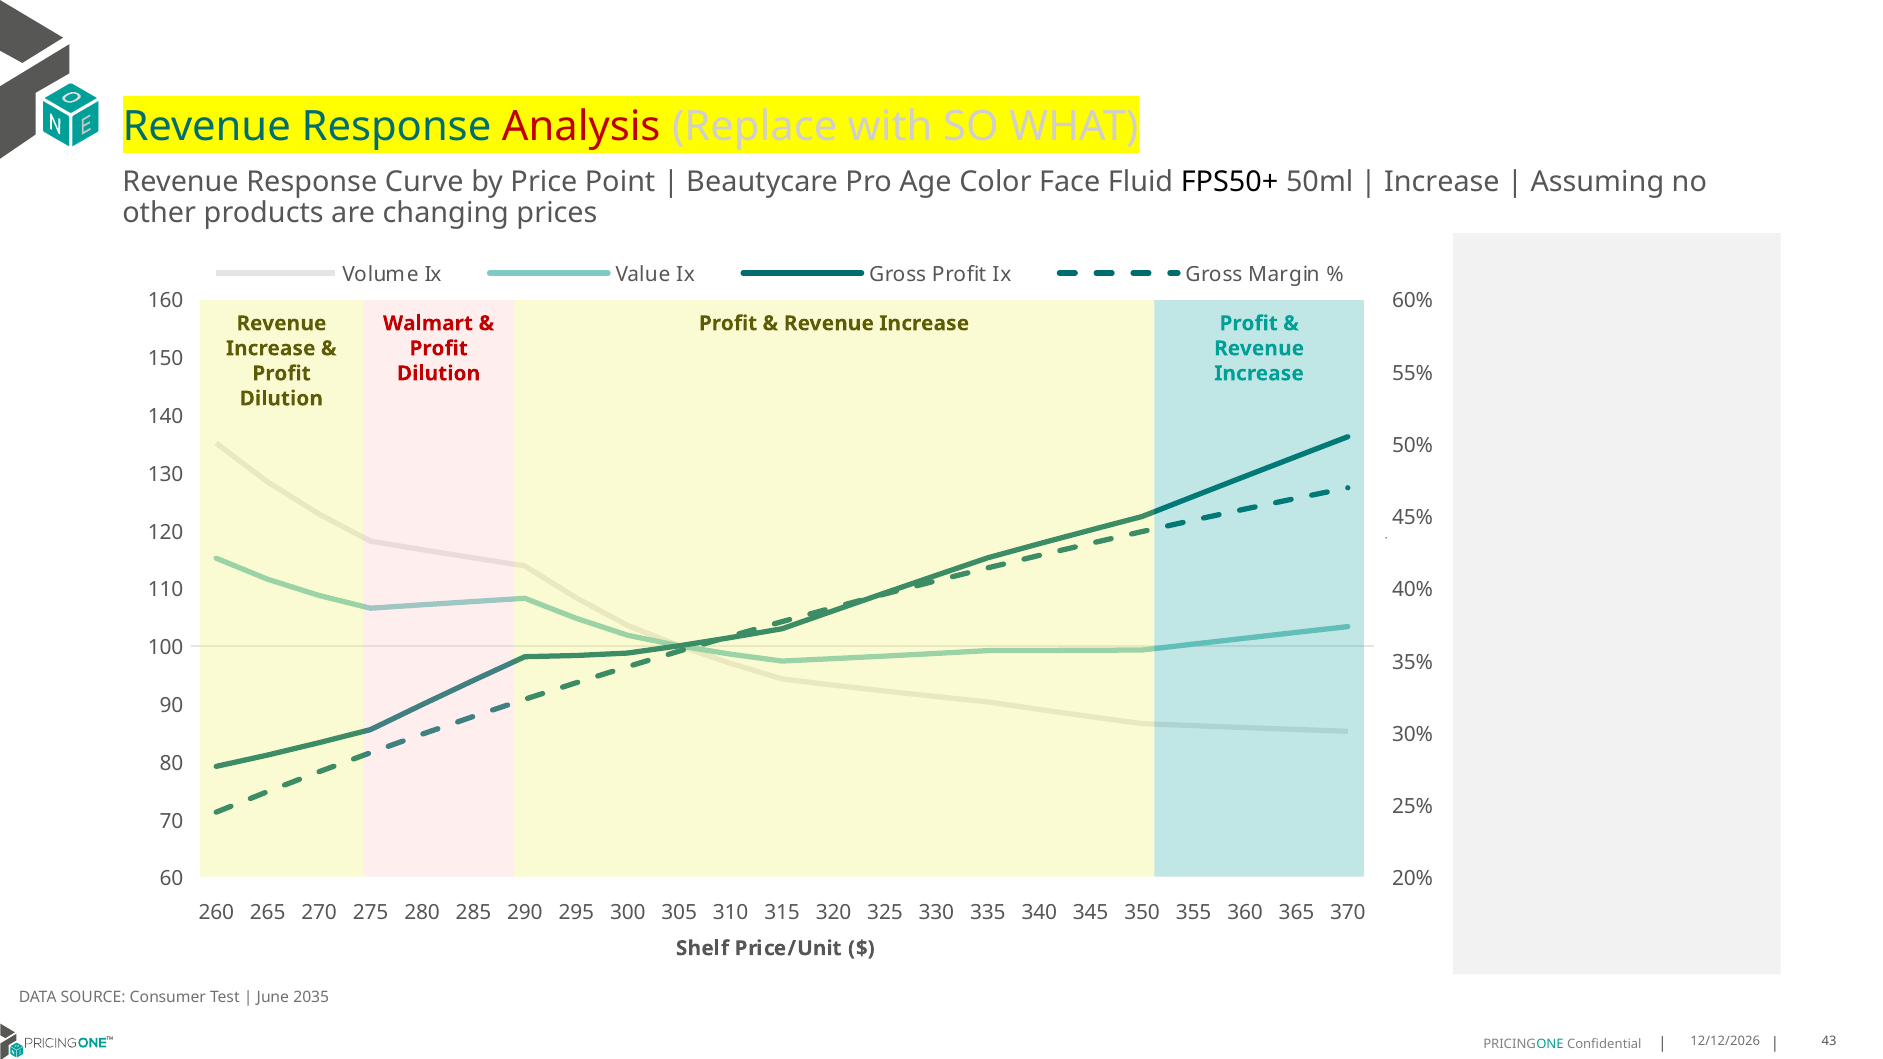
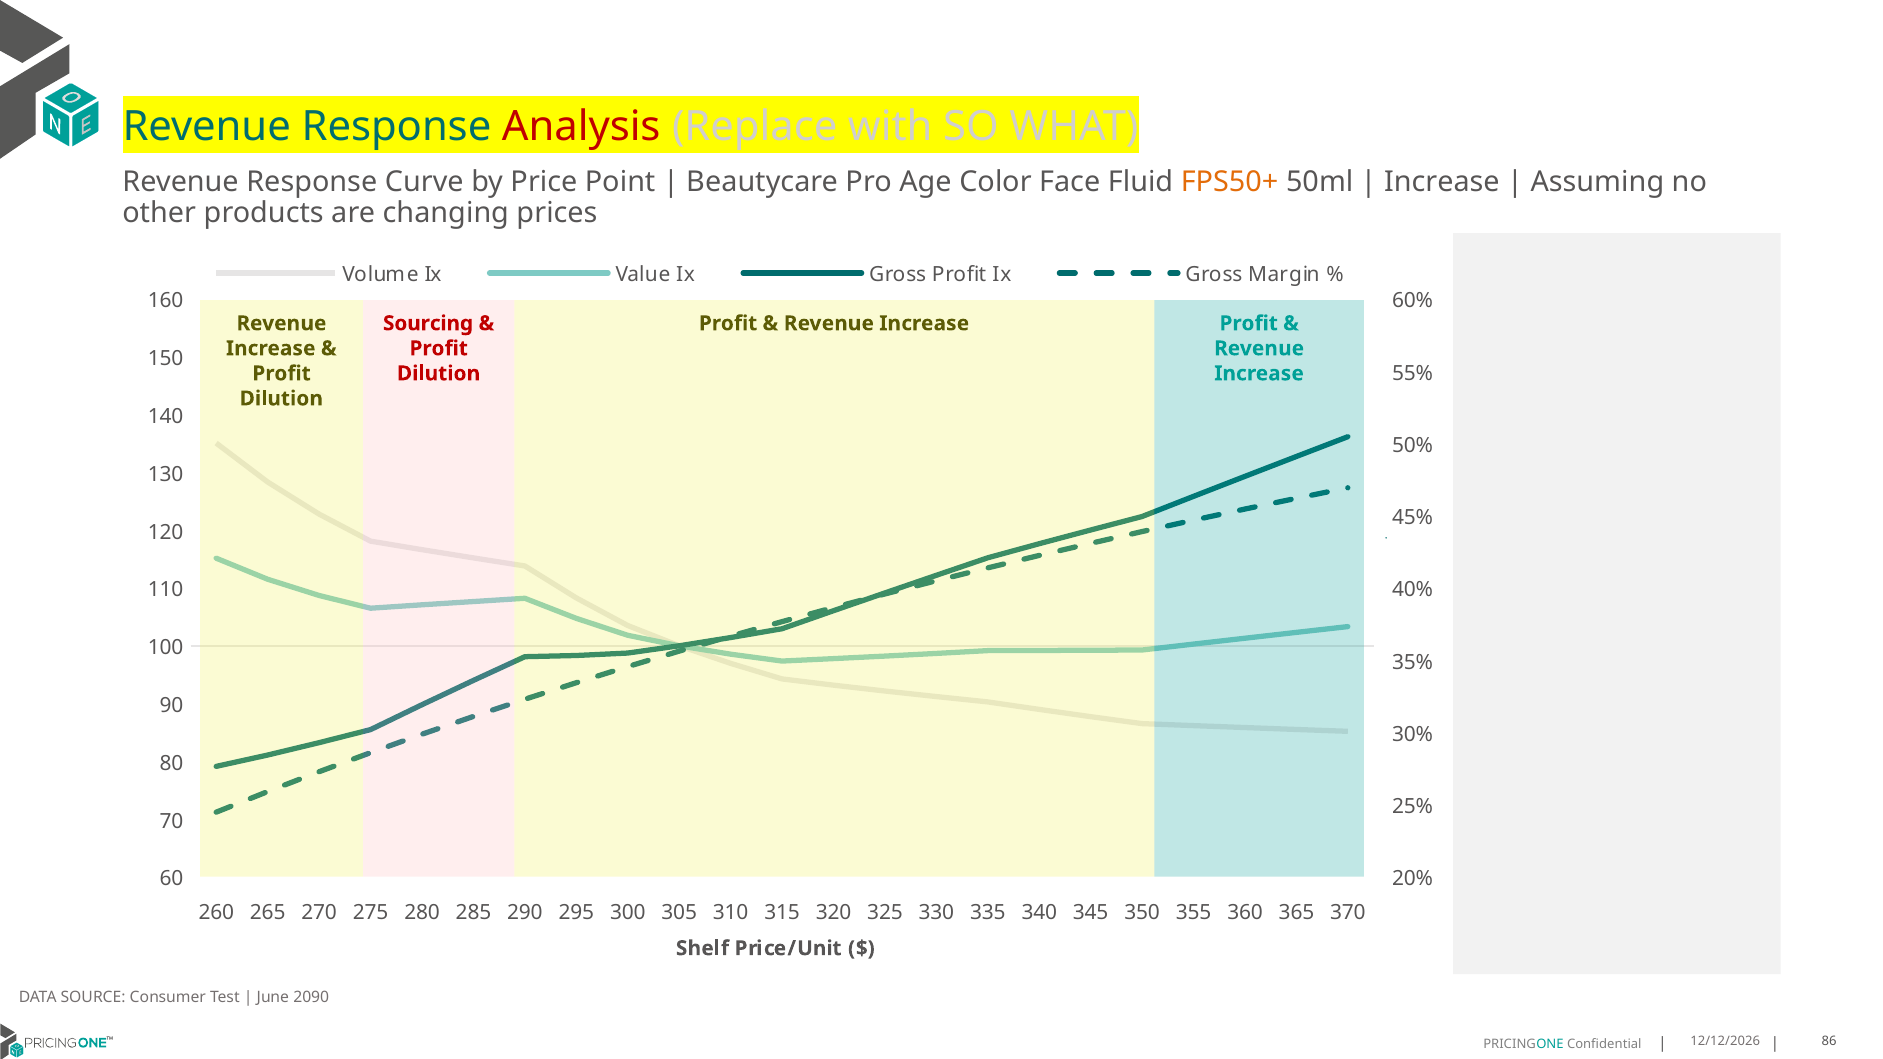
FPS50+ colour: black -> orange
Walmart: Walmart -> Sourcing
2035: 2035 -> 2090
43: 43 -> 86
